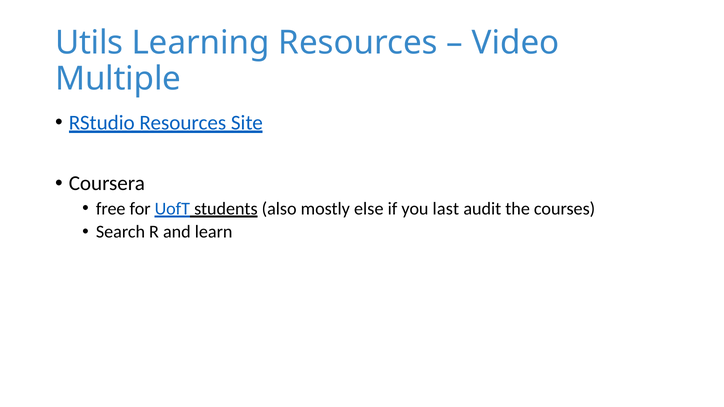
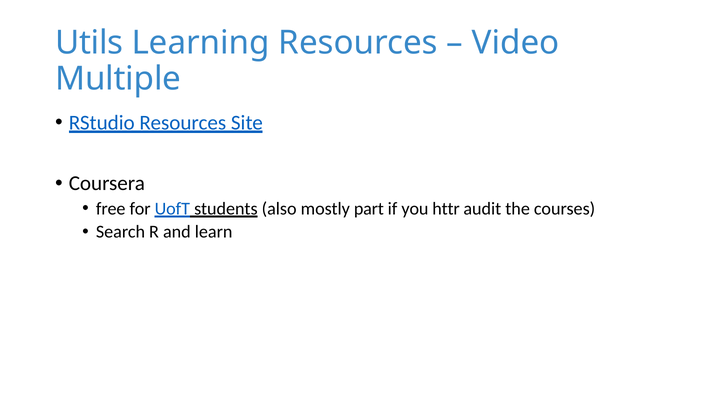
else: else -> part
last: last -> httr
